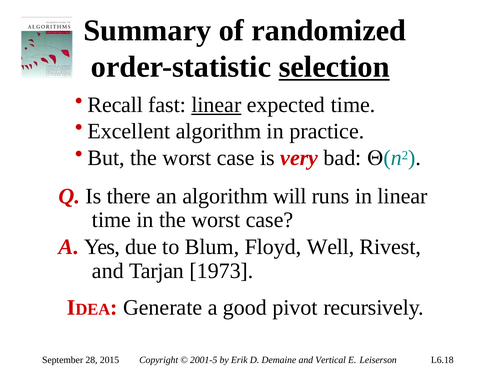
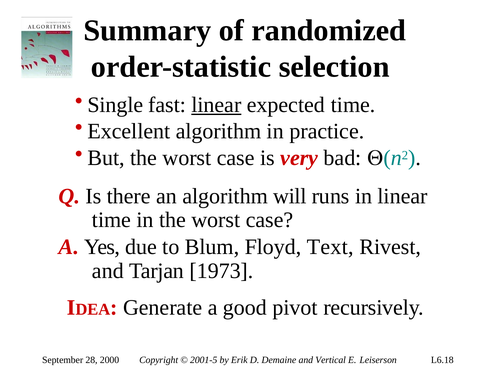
selection underline: present -> none
Recall: Recall -> Single
Well: Well -> Text
2015: 2015 -> 2000
